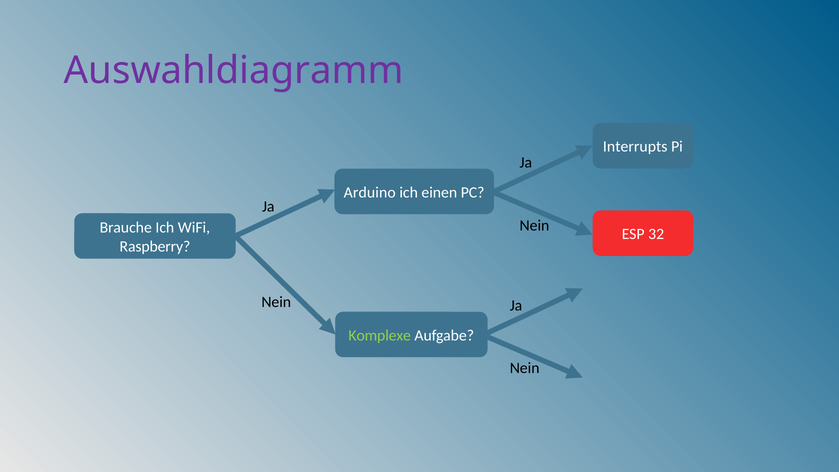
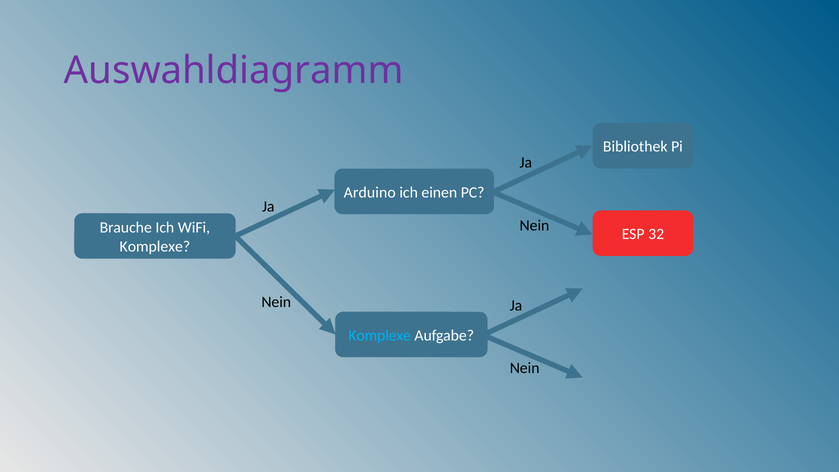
Interrupts: Interrupts -> Bibliothek
Raspberry at (155, 246): Raspberry -> Komplexe
Komplexe at (380, 336) colour: light green -> light blue
